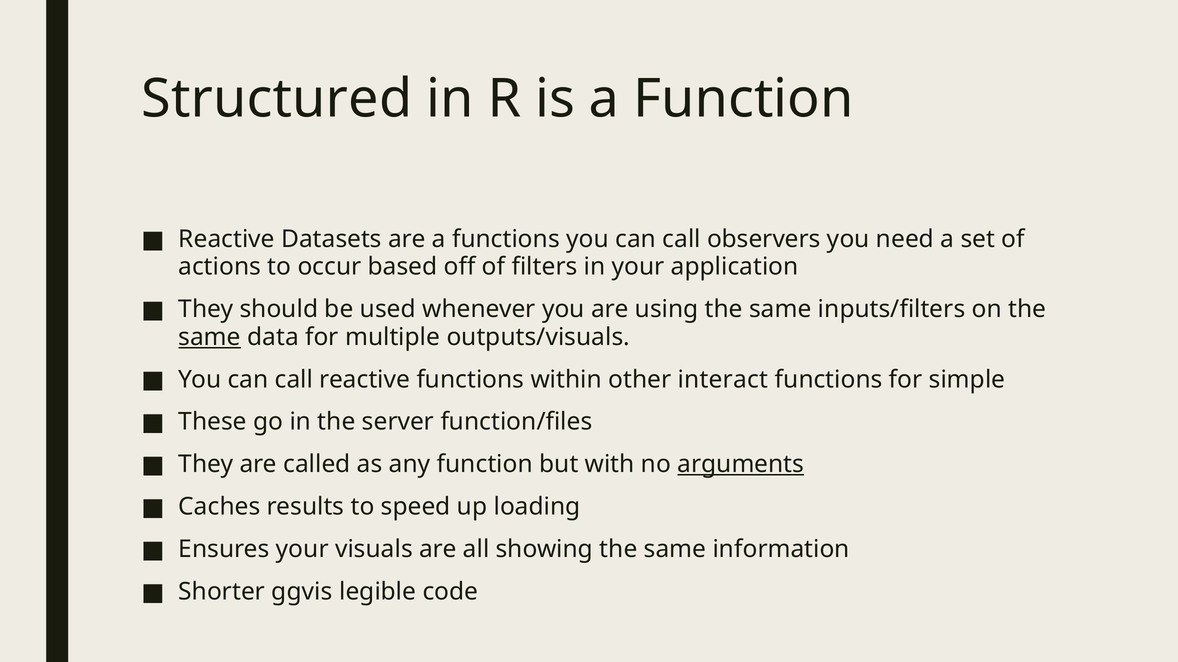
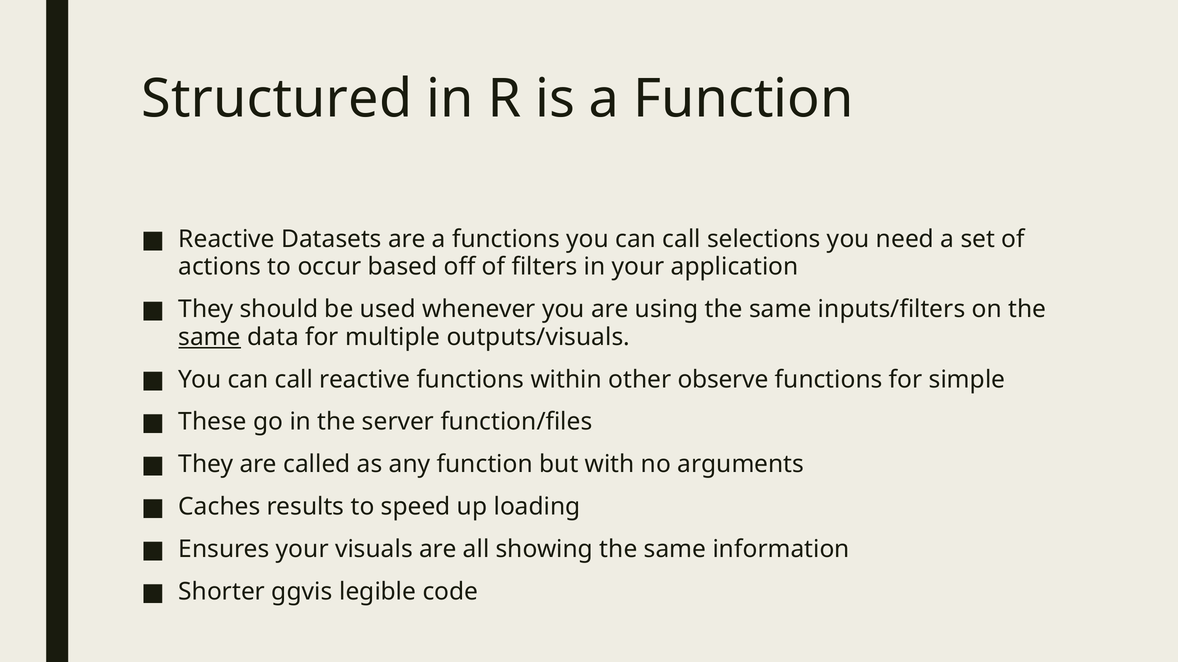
observers: observers -> selections
interact: interact -> observe
arguments underline: present -> none
